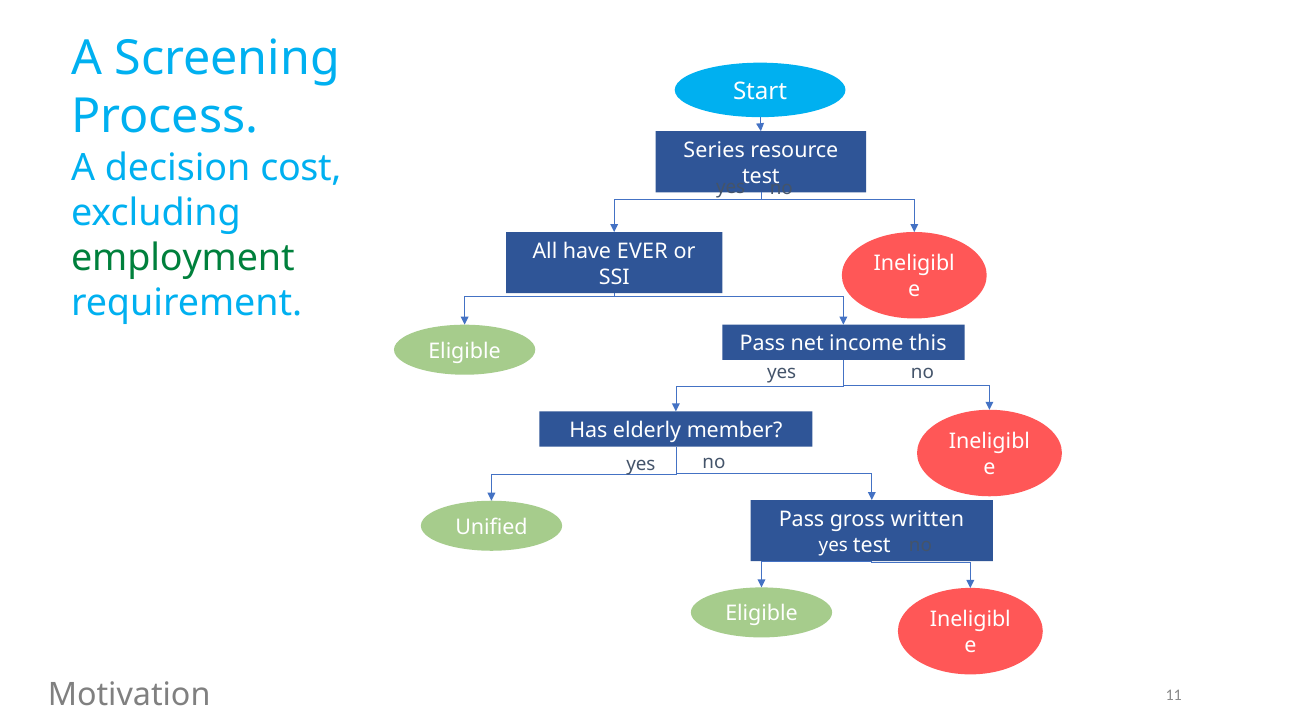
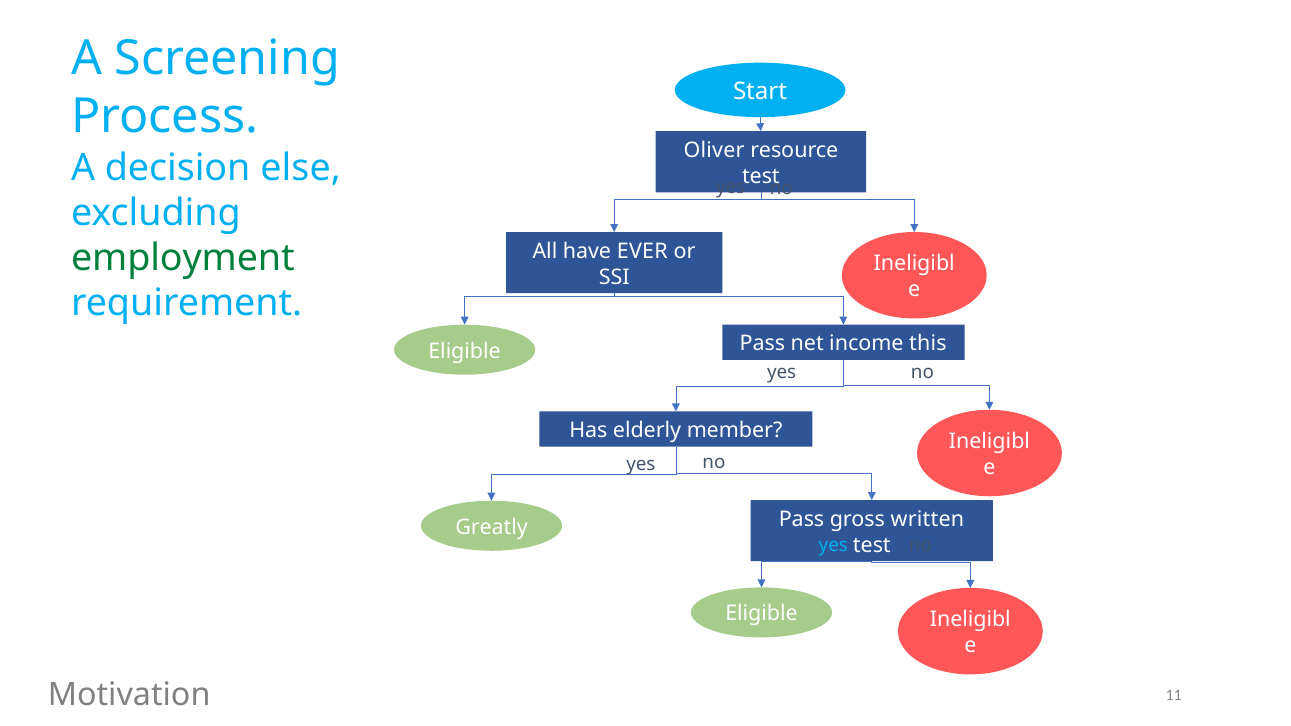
Series: Series -> Oliver
cost: cost -> else
Unified: Unified -> Greatly
yes at (833, 545) colour: white -> light blue
